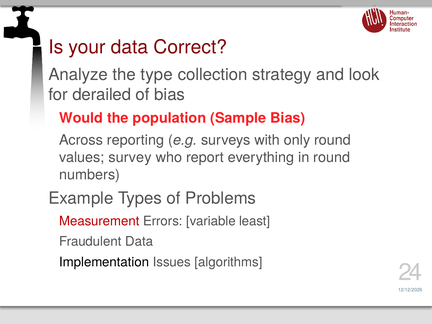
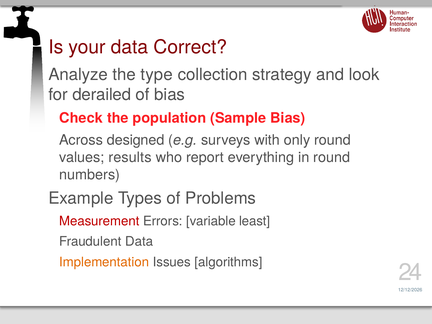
Would: Would -> Check
reporting: reporting -> designed
survey: survey -> results
Implementation colour: black -> orange
